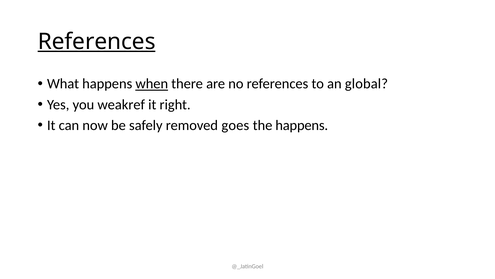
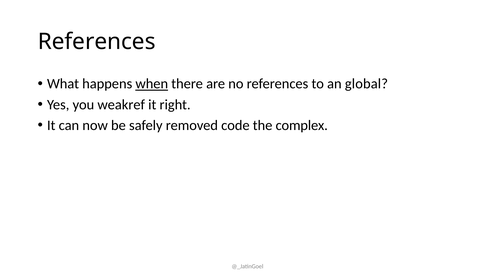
References at (97, 42) underline: present -> none
goes: goes -> code
the happens: happens -> complex
